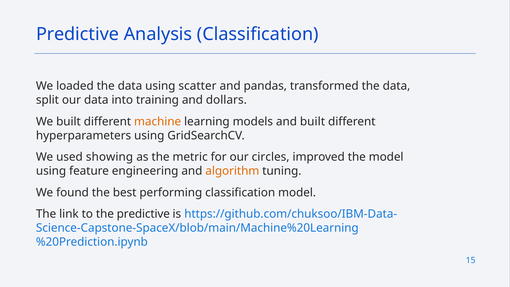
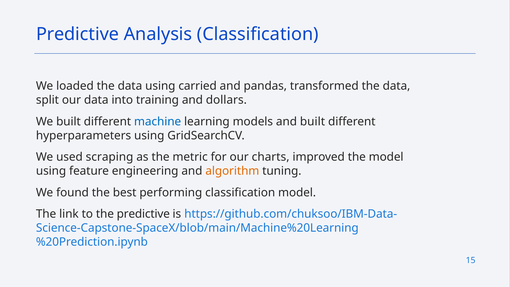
scatter: scatter -> carried
machine colour: orange -> blue
showing: showing -> scraping
circles: circles -> charts
